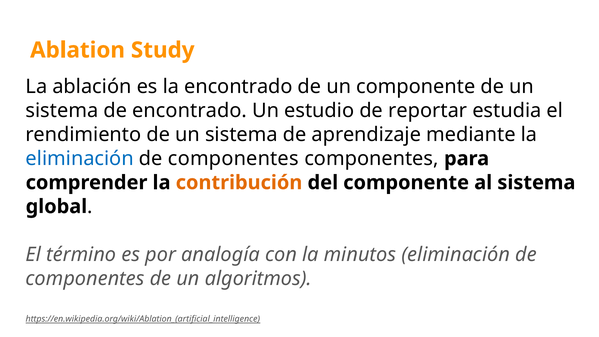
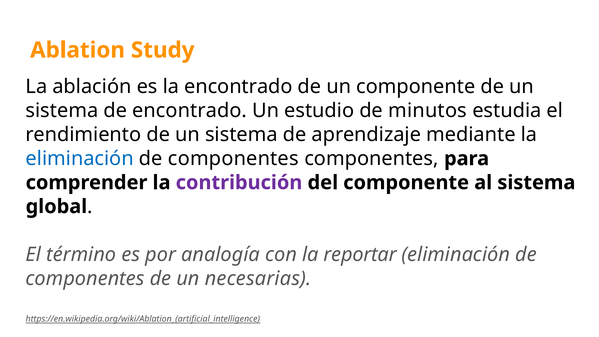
reportar: reportar -> minutos
contribución colour: orange -> purple
minutos: minutos -> reportar
algoritmos: algoritmos -> necesarias
